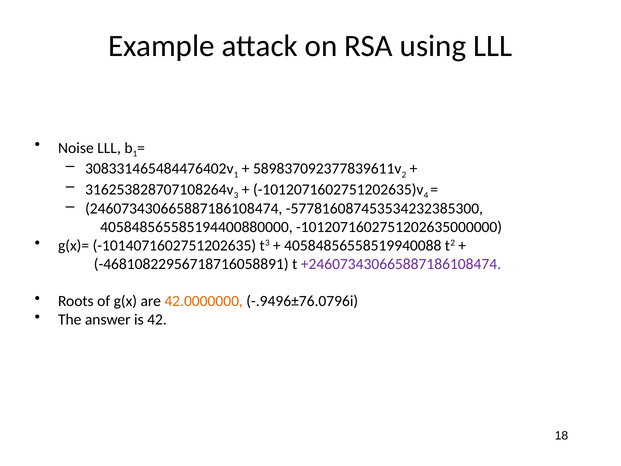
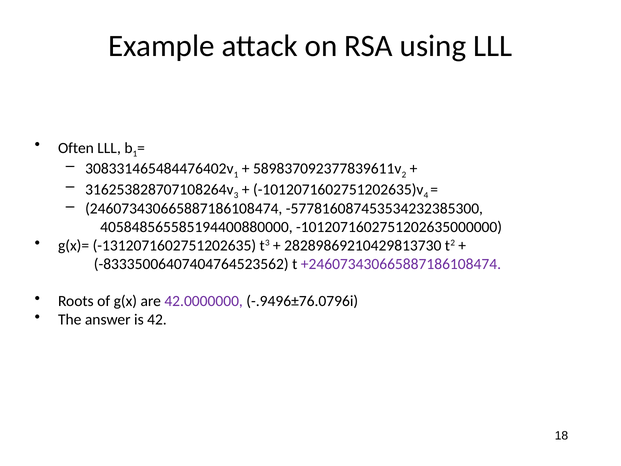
Noise: Noise -> Often
-1014071602751202635: -1014071602751202635 -> -1312071602751202635
40584856558519940088: 40584856558519940088 -> 28289869210429813730
-46810822956718716058891: -46810822956718716058891 -> -83335006407404764523562
42.0000000 colour: orange -> purple
